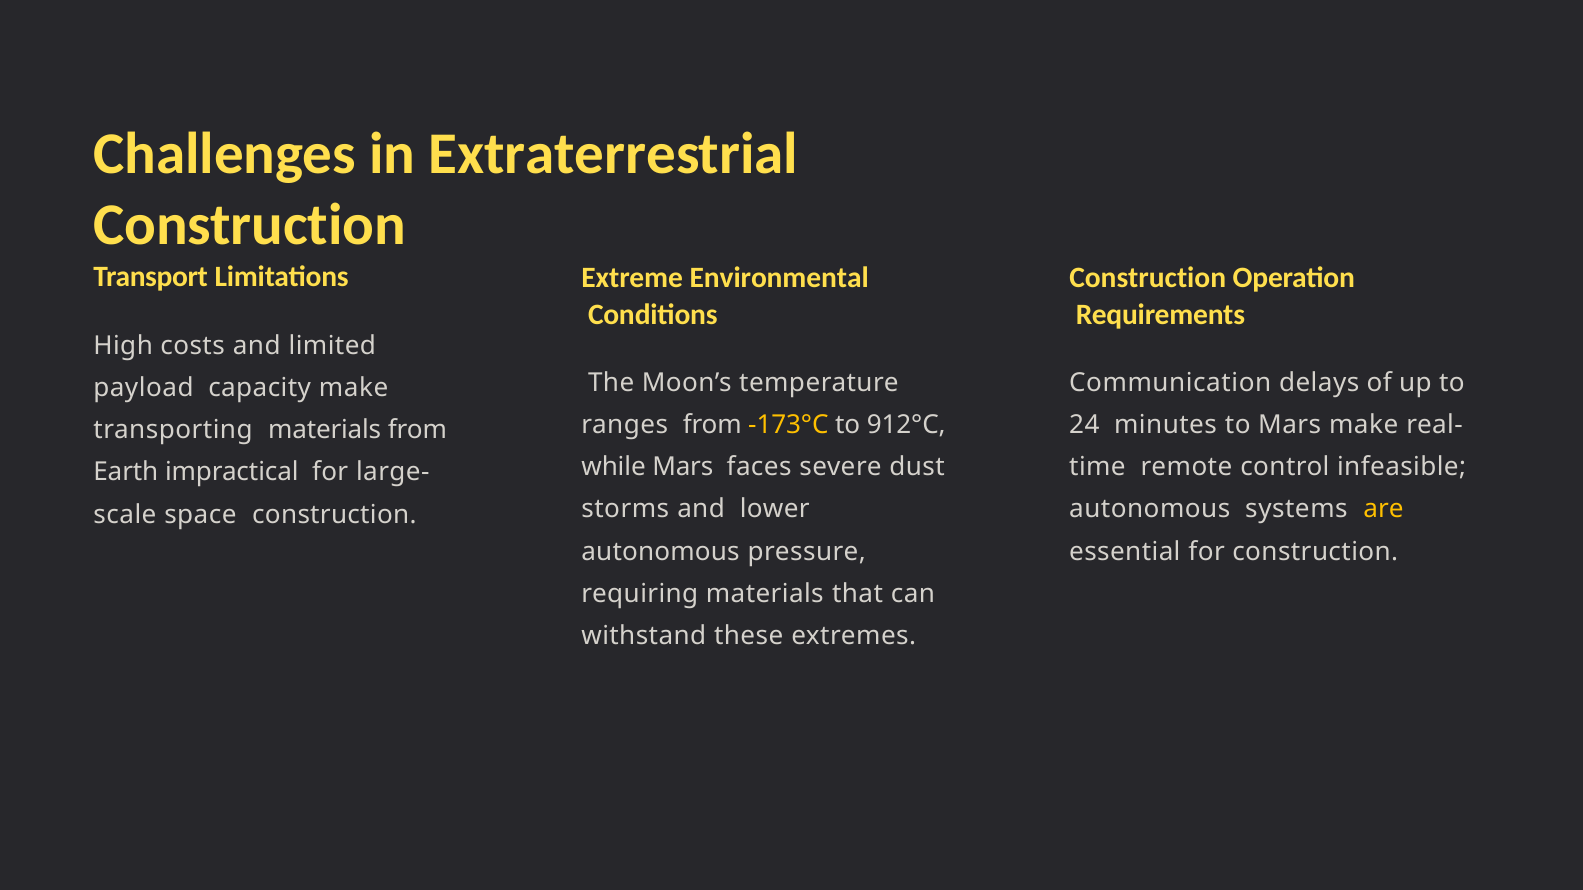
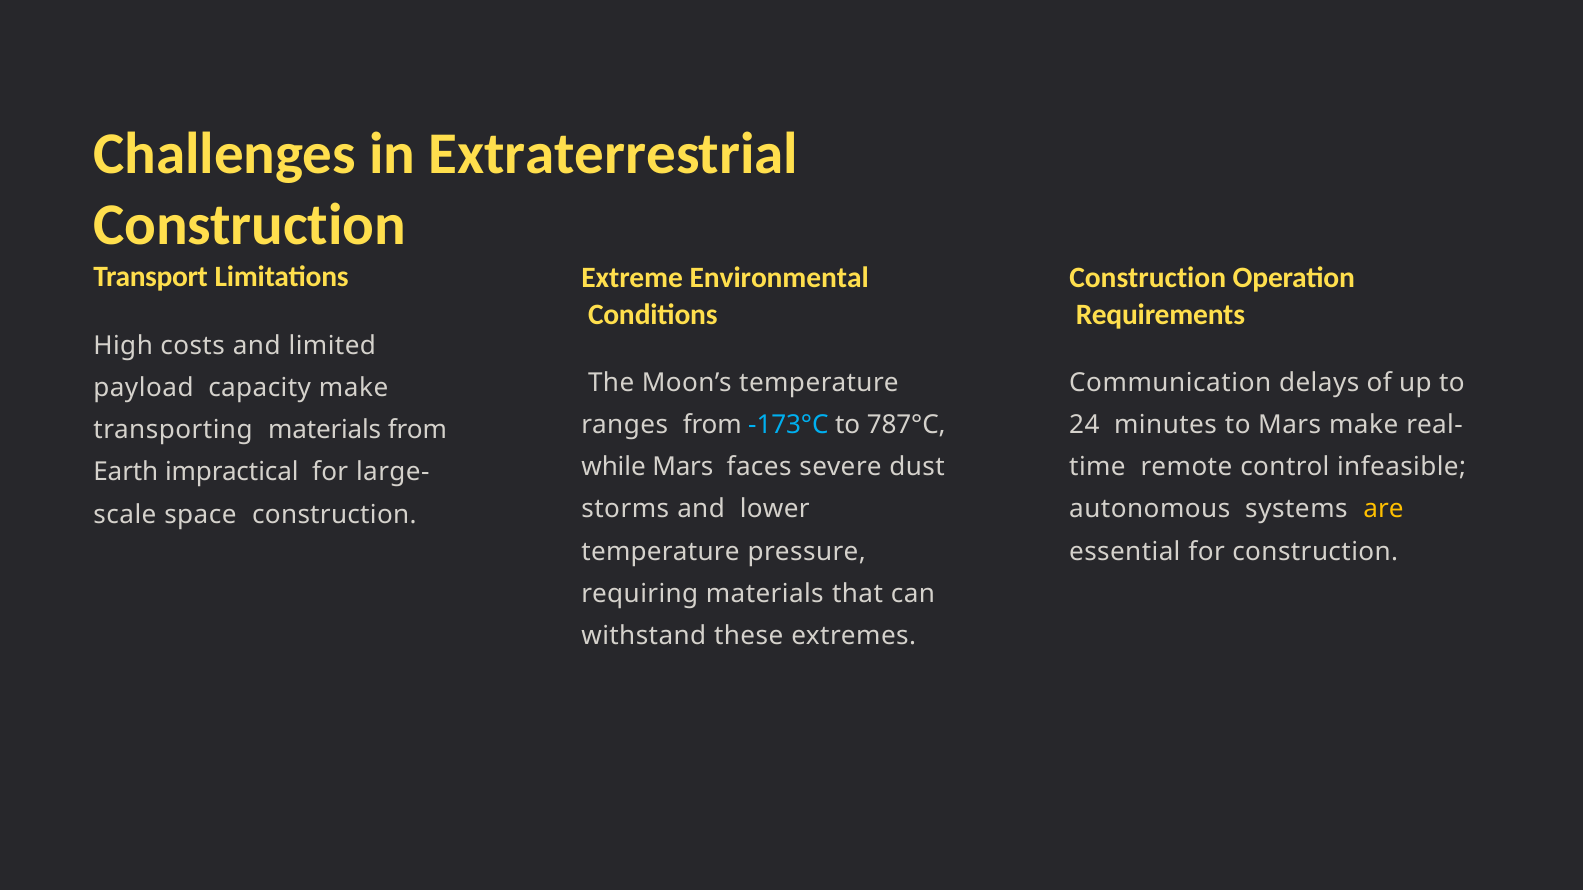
-173°C colour: yellow -> light blue
912°C: 912°C -> 787°C
autonomous at (661, 552): autonomous -> temperature
